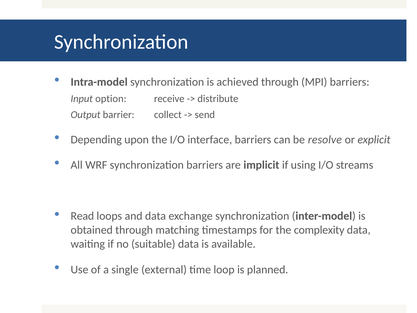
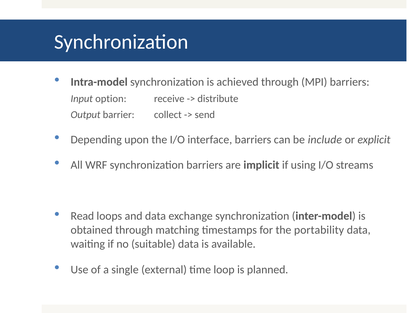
resolve: resolve -> include
complexity: complexity -> portability
